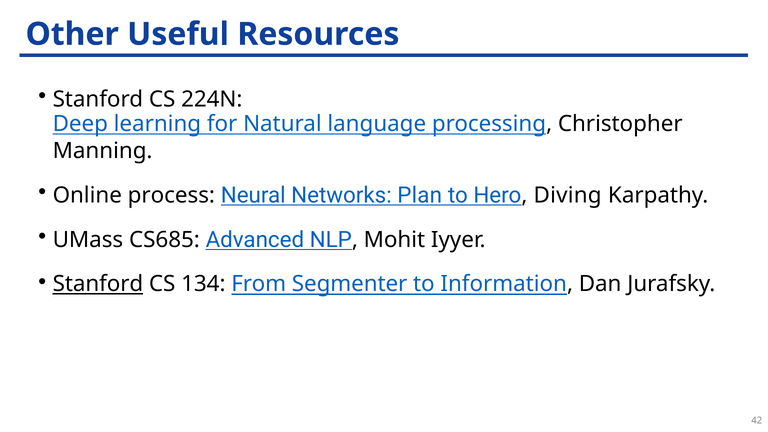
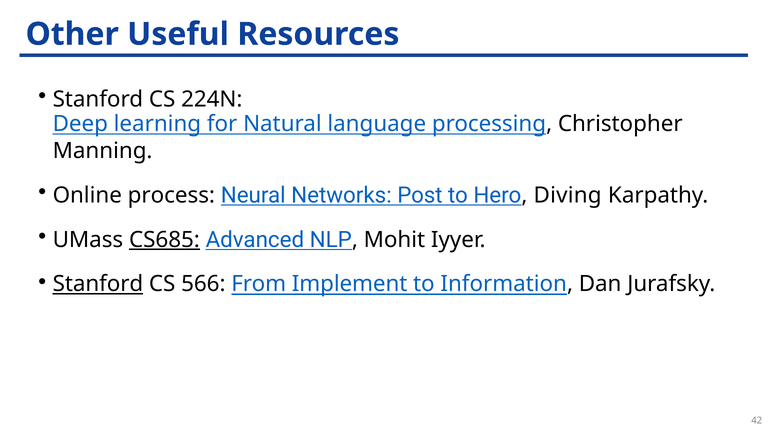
Plan: Plan -> Post
CS685 underline: none -> present
134: 134 -> 566
Segmenter: Segmenter -> Implement
